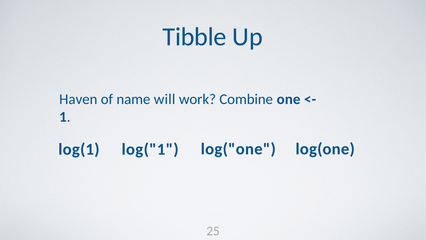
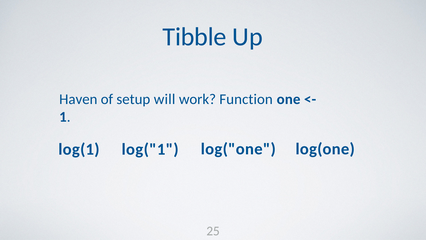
name: name -> setup
Combine: Combine -> Function
